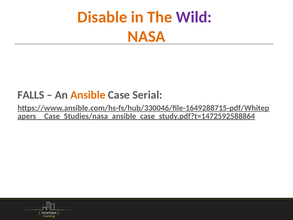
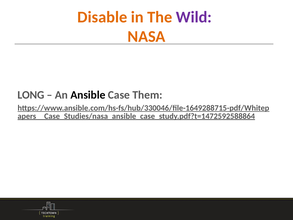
FALLS: FALLS -> LONG
Ansible colour: orange -> black
Serial: Serial -> Them
